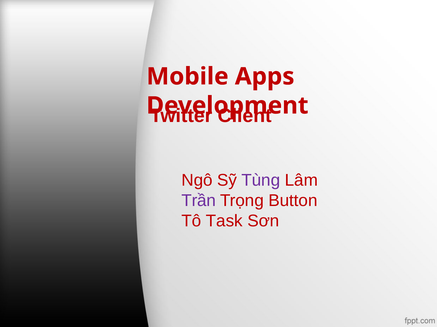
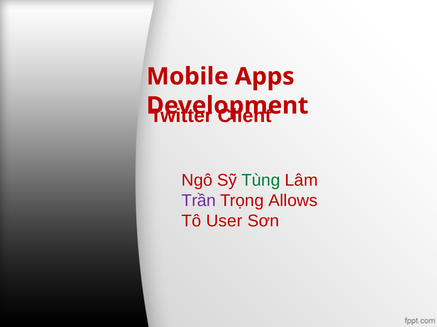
Tùng colour: purple -> green
Button: Button -> Allows
Task: Task -> User
